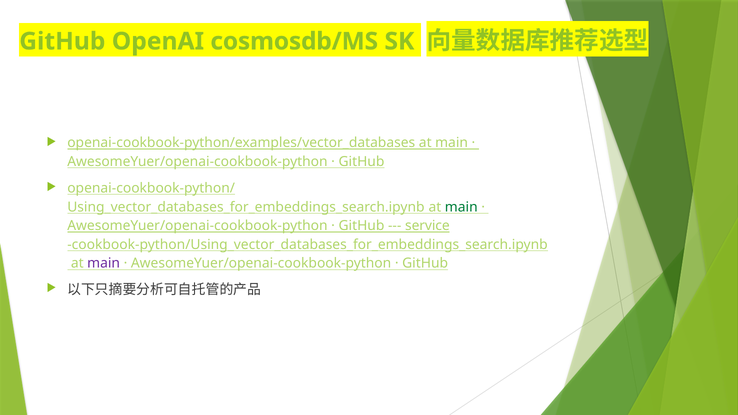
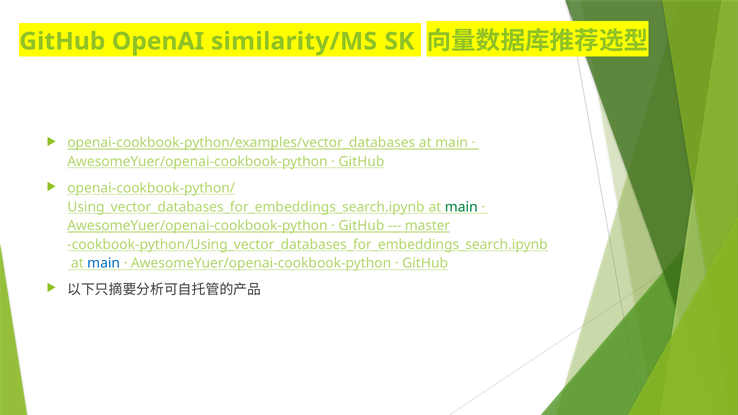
cosmosdb/MS: cosmosdb/MS -> similarity/MS
service: service -> master
main at (104, 263) colour: purple -> blue
